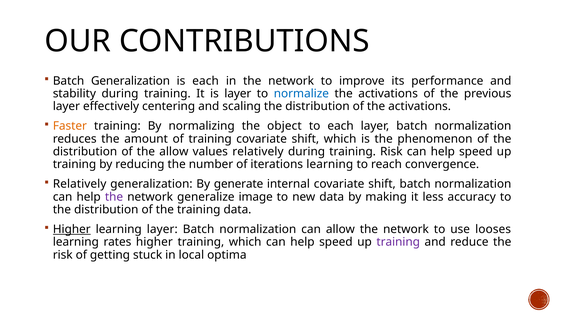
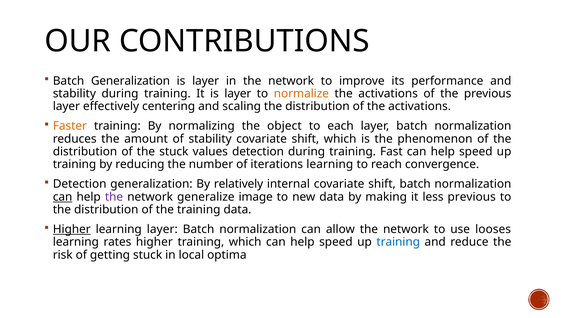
each at (206, 81): each -> layer
normalize colour: blue -> orange
of training: training -> stability
the allow: allow -> stuck
values relatively: relatively -> detection
training Risk: Risk -> Fast
Relatively at (80, 184): Relatively -> Detection
generate: generate -> relatively
can at (63, 197) underline: none -> present
less accuracy: accuracy -> previous
training at (398, 242) colour: purple -> blue
